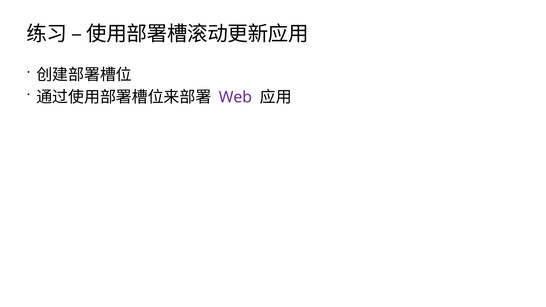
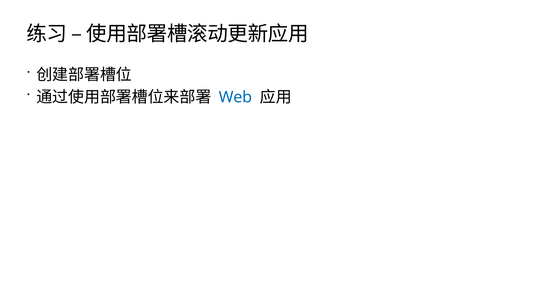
Web colour: purple -> blue
